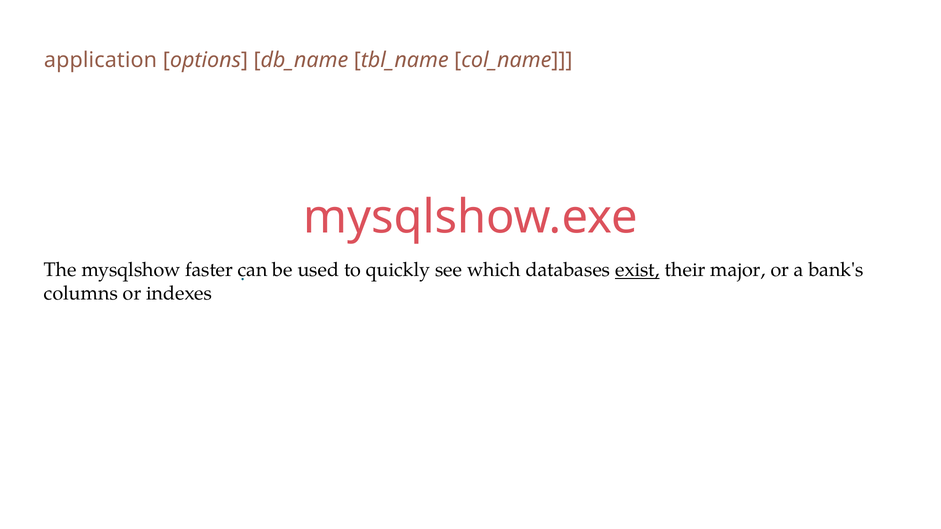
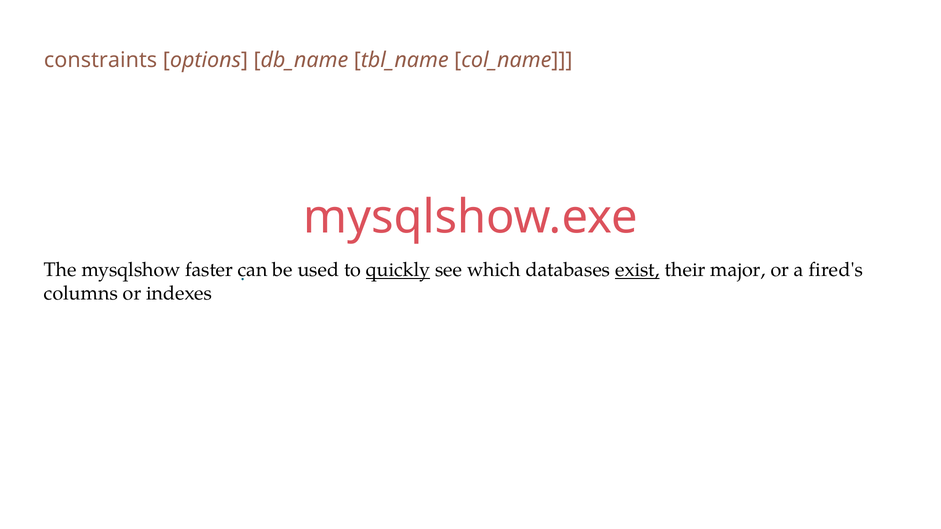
application: application -> constraints
quickly underline: none -> present
bank's: bank's -> fired's
